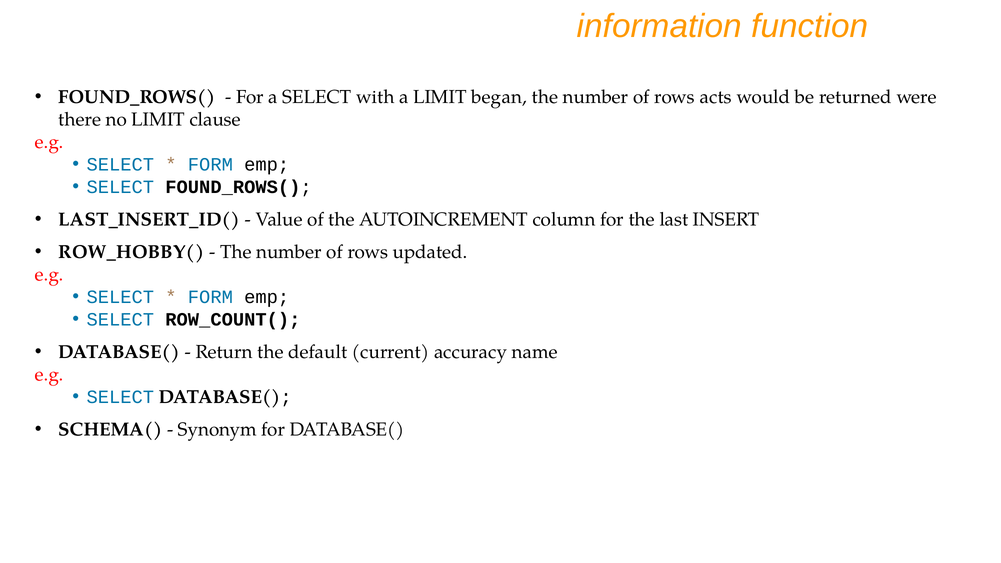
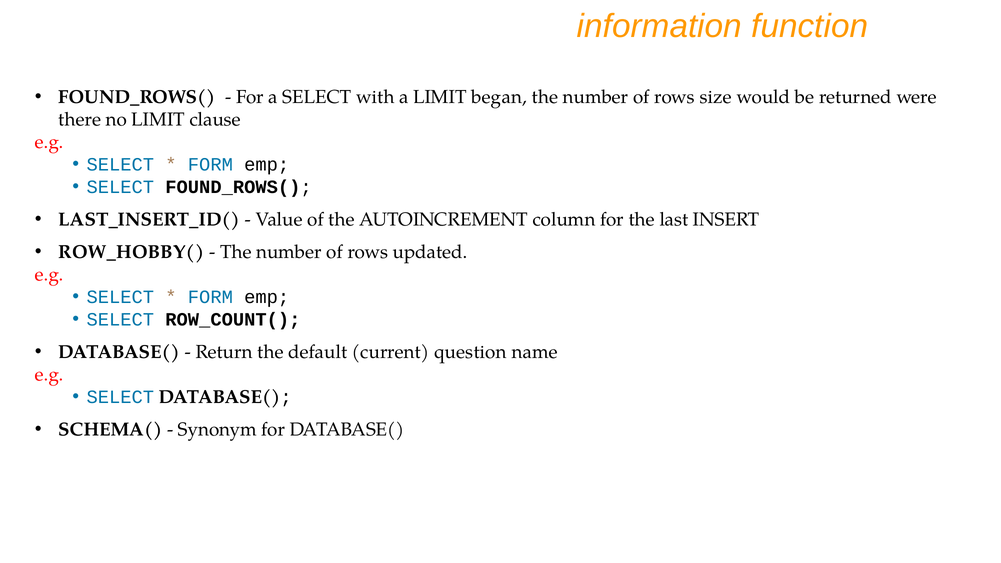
acts: acts -> size
accuracy: accuracy -> question
